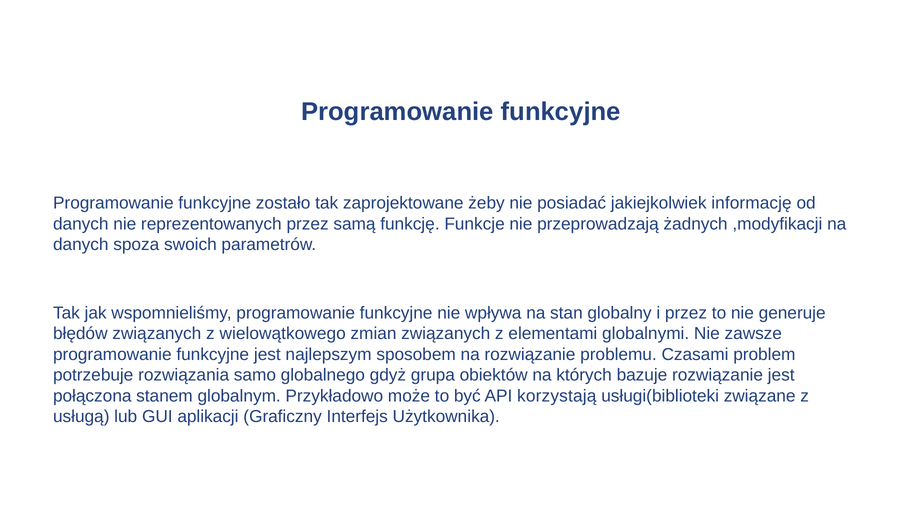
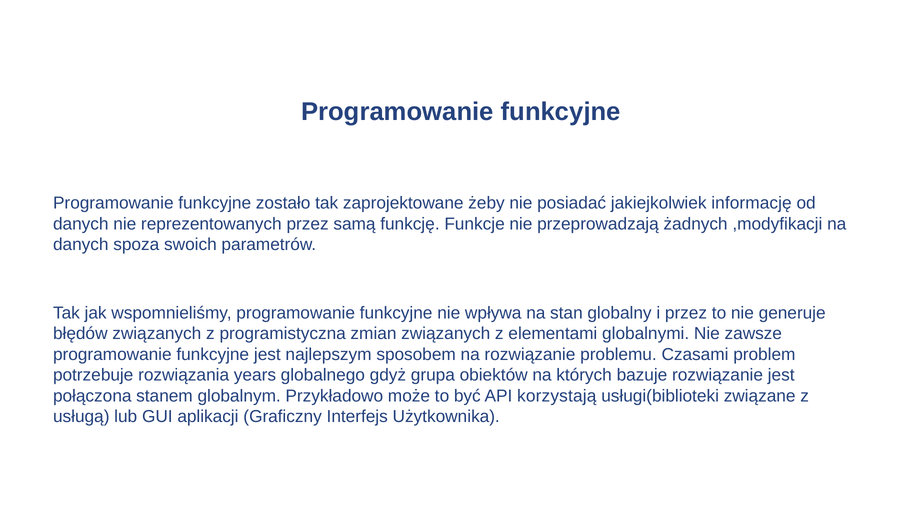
wielowątkowego: wielowątkowego -> programistyczna
samo: samo -> years
